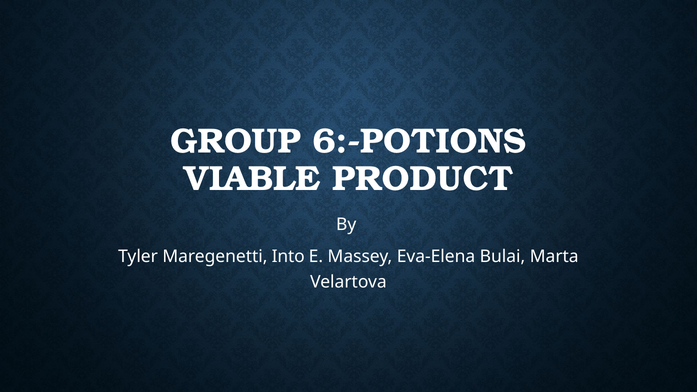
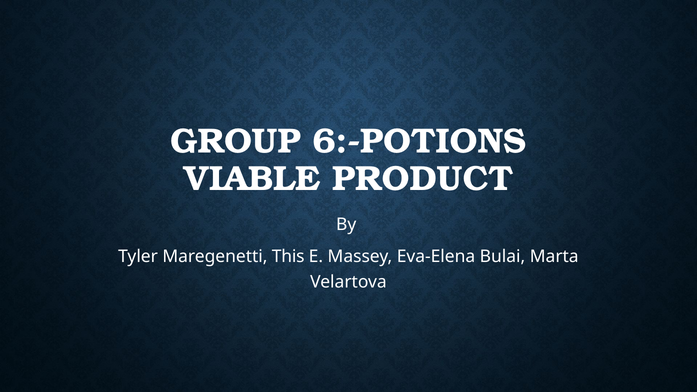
Into: Into -> This
